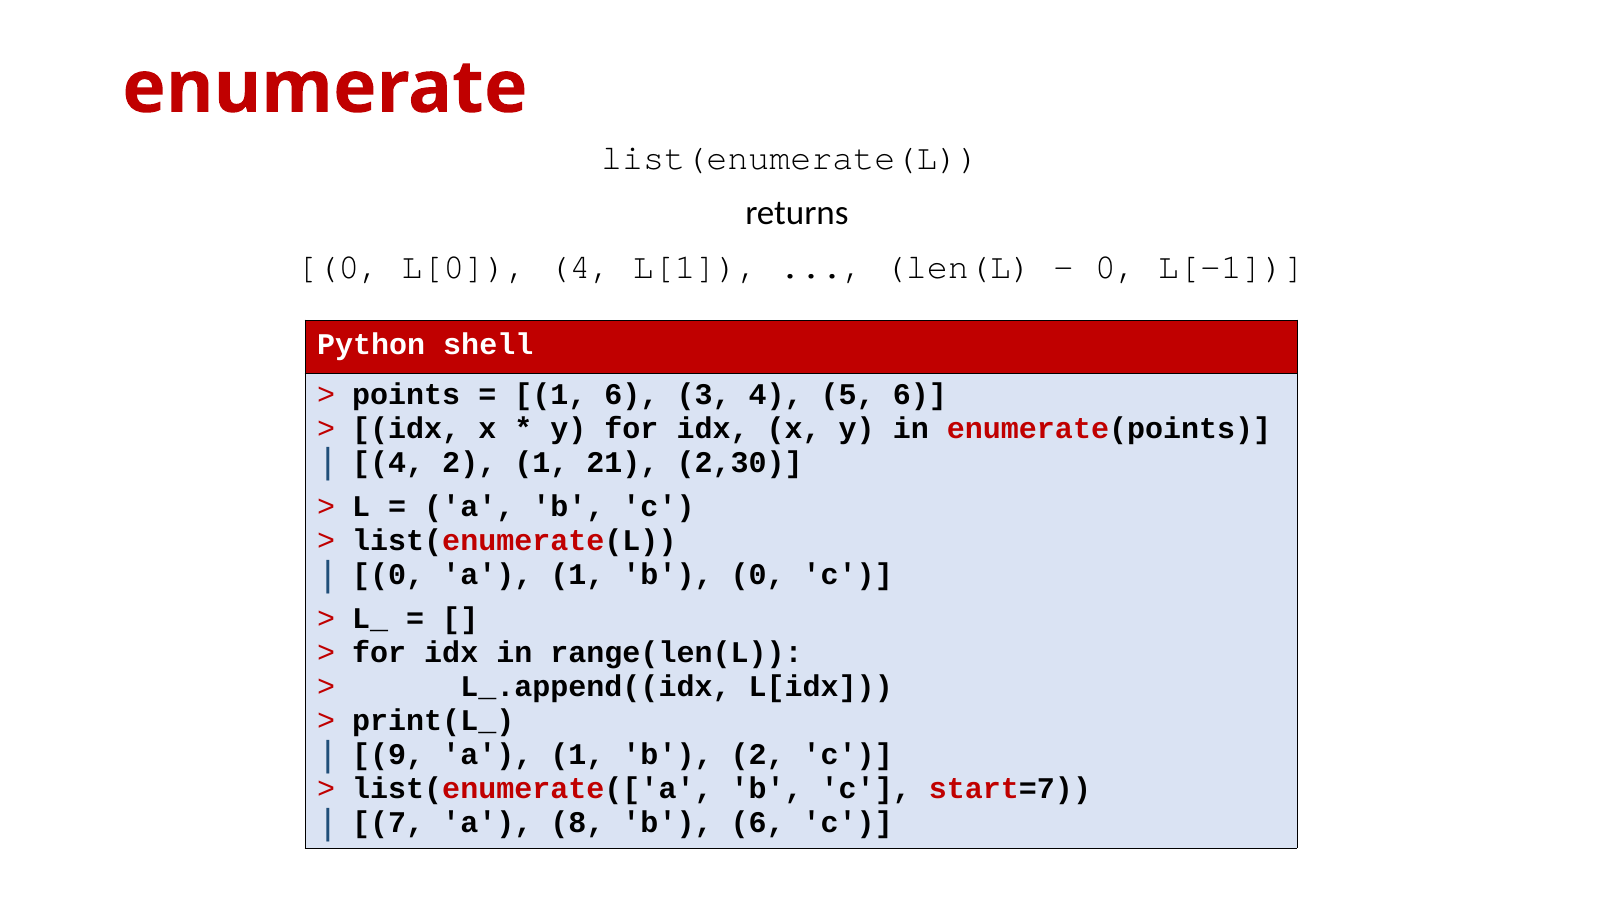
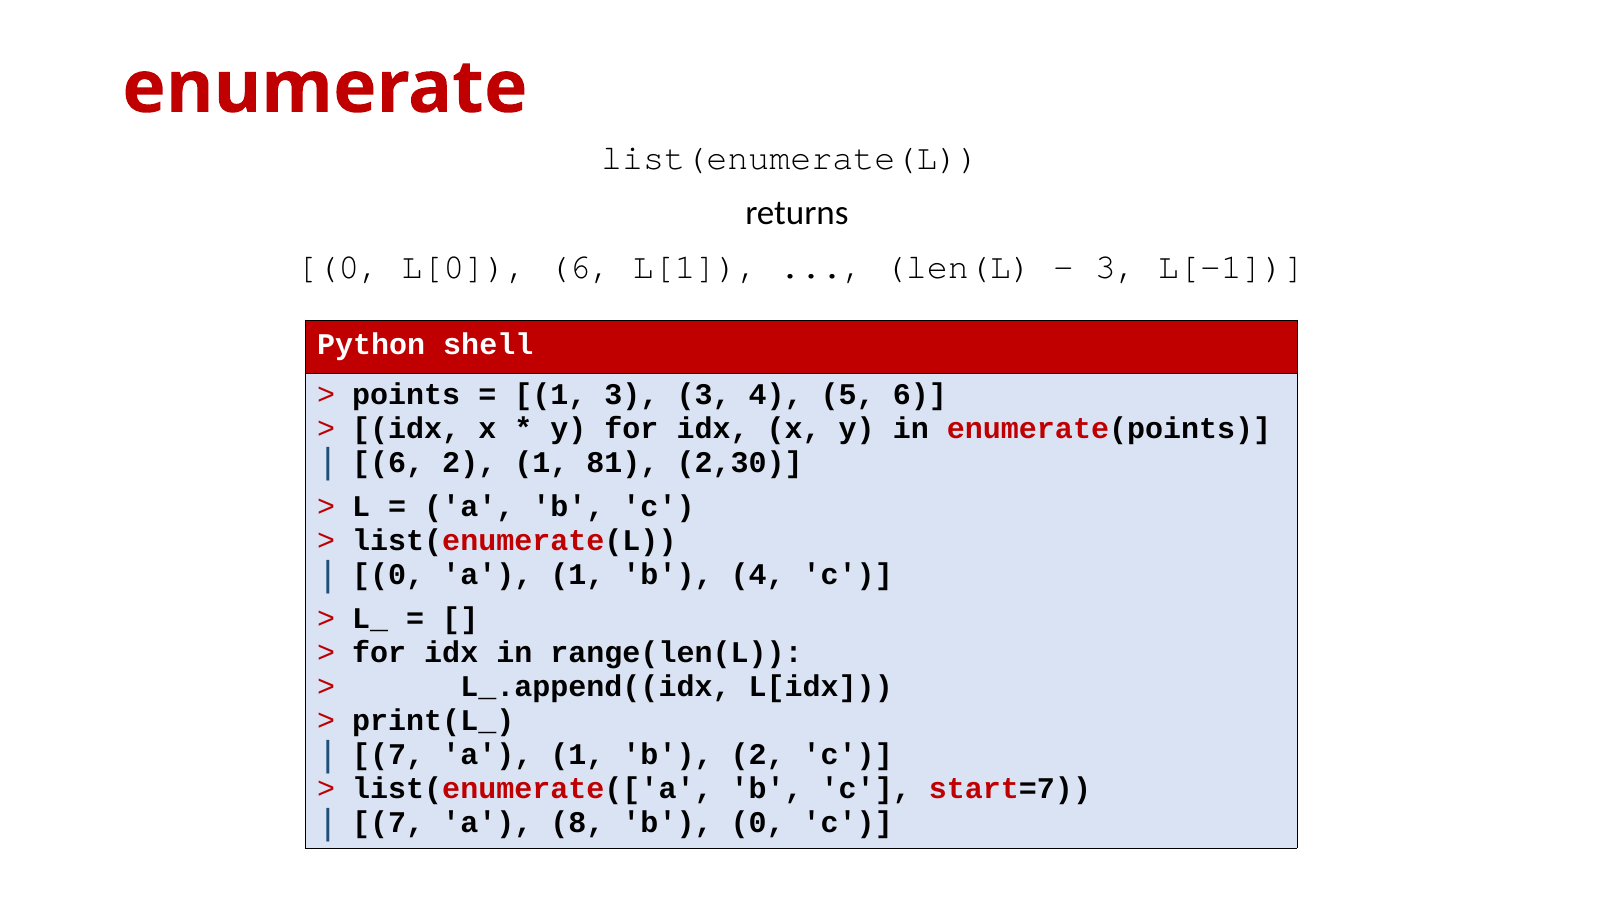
L[0 4: 4 -> 6
0 at (1116, 267): 0 -> 3
1 6: 6 -> 3
4 at (388, 462): 4 -> 6
21: 21 -> 81
b 0: 0 -> 4
9 at (388, 755): 9 -> 7
b 6: 6 -> 0
